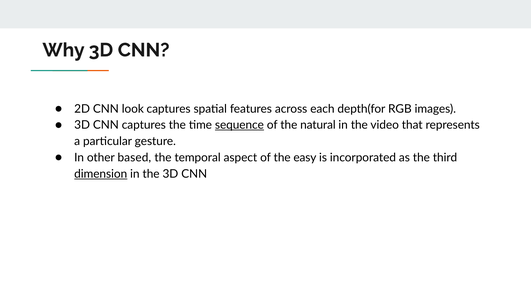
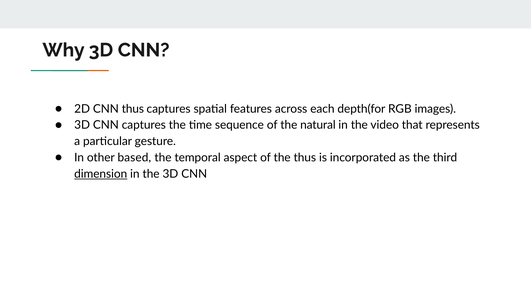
CNN look: look -> thus
sequence underline: present -> none
the easy: easy -> thus
